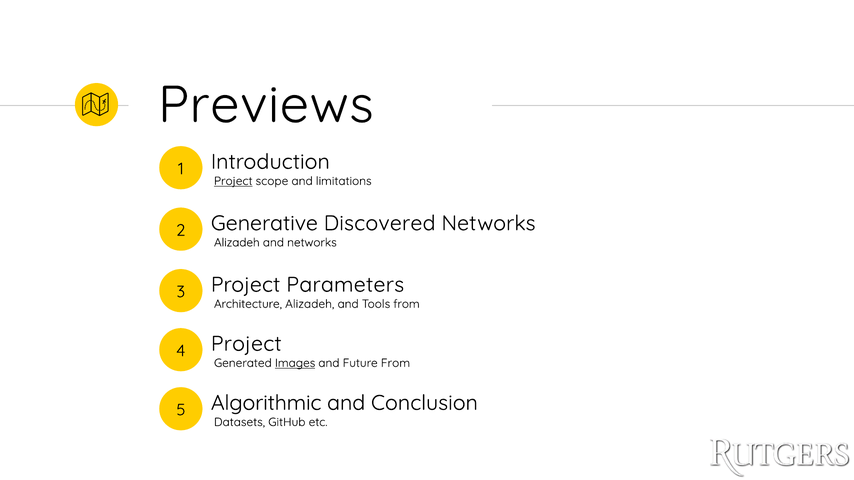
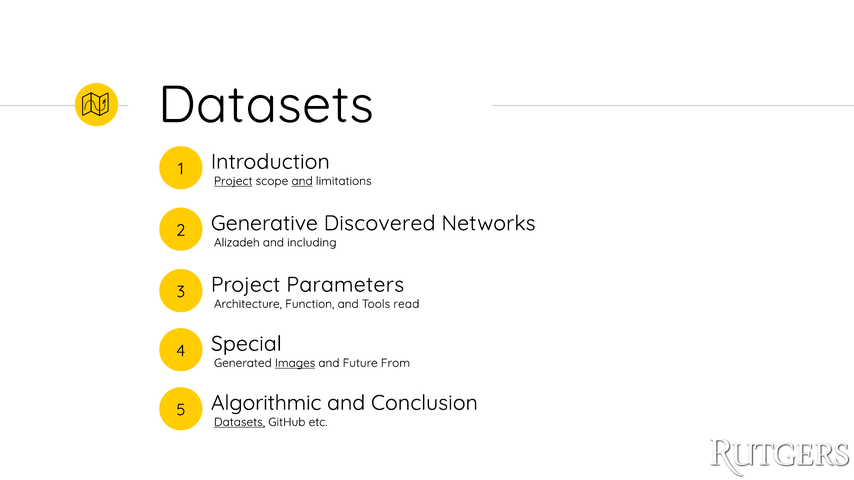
Previews at (266, 105): Previews -> Datasets
and at (302, 181) underline: none -> present
and networks: networks -> including
Architecture Alizadeh: Alizadeh -> Function
Tools from: from -> read
4 Project: Project -> Special
Datasets at (240, 422) underline: none -> present
